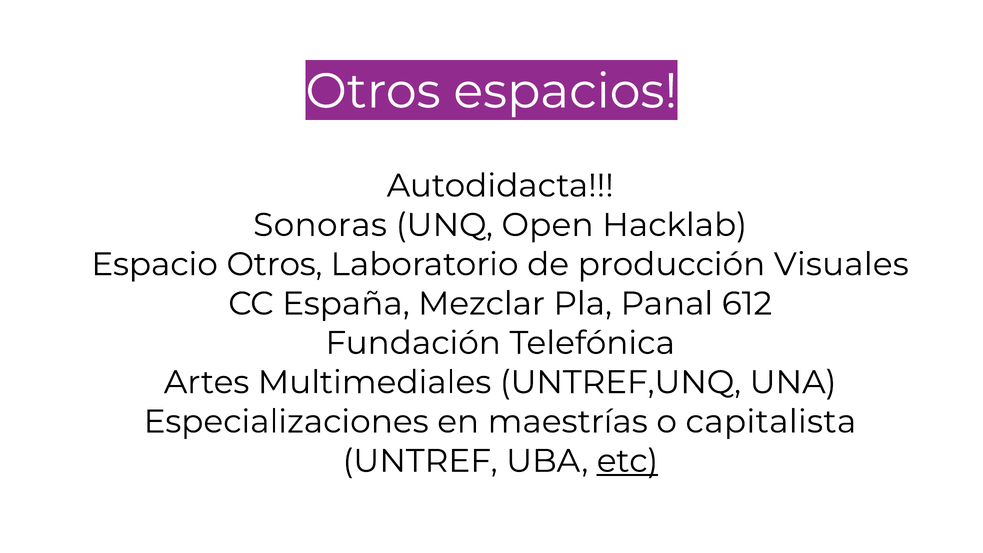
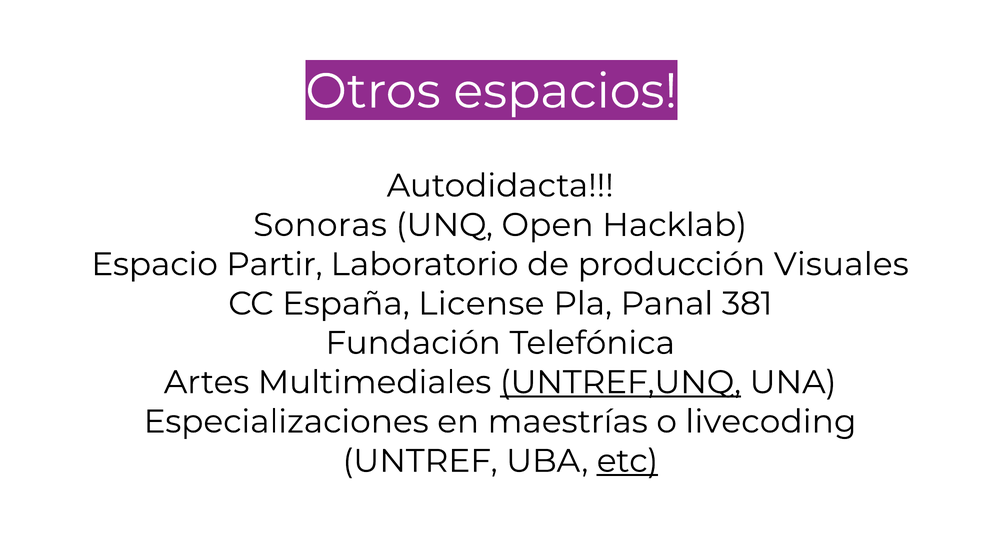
Espacio Otros: Otros -> Partir
Mezclar: Mezclar -> License
612: 612 -> 381
UNTREF,UNQ underline: none -> present
capitalista: capitalista -> livecoding
